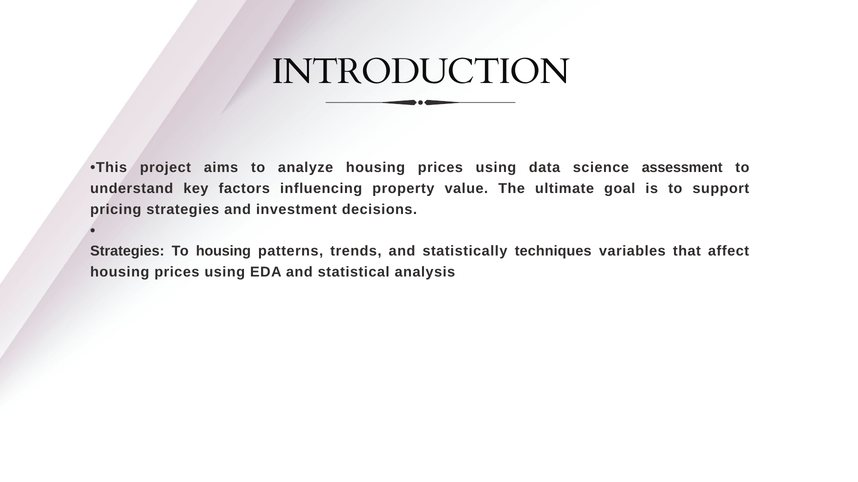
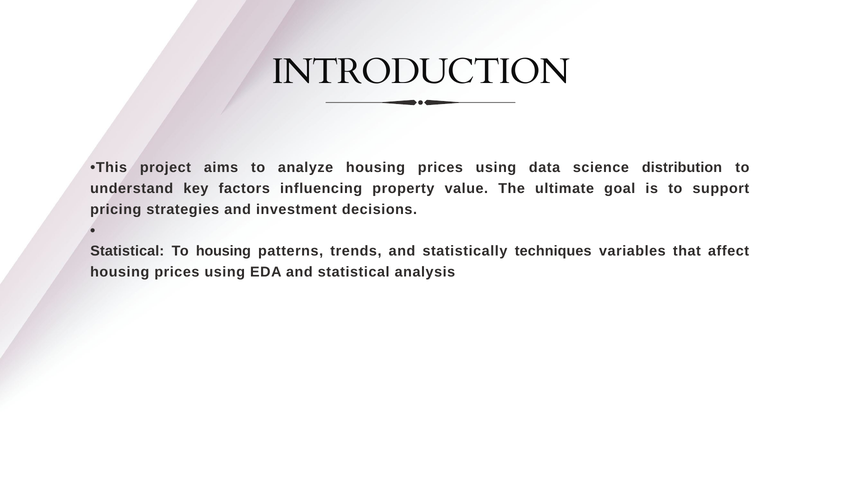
assessment: assessment -> distribution
Strategies at (127, 251): Strategies -> Statistical
